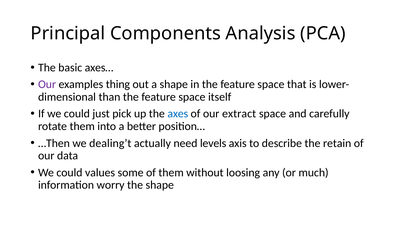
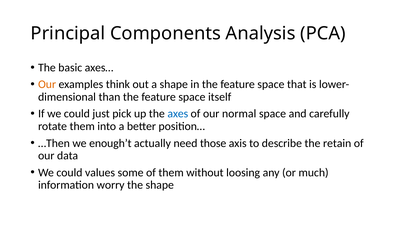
Our at (47, 85) colour: purple -> orange
thing: thing -> think
extract: extract -> normal
dealing’t: dealing’t -> enough’t
levels: levels -> those
